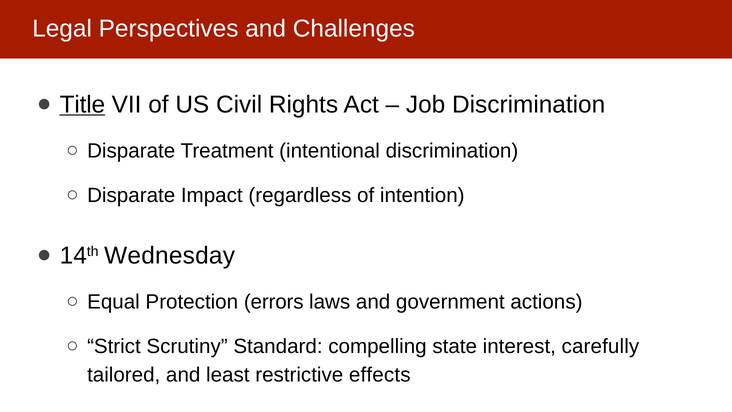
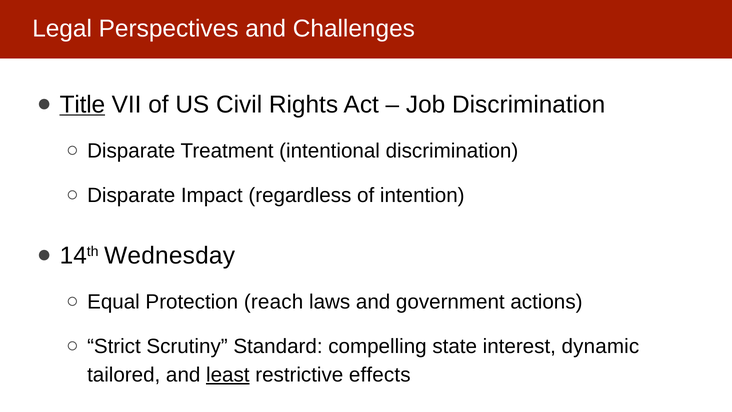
errors: errors -> reach
carefully: carefully -> dynamic
least underline: none -> present
